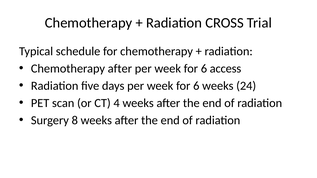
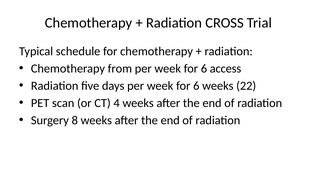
Chemotherapy after: after -> from
24: 24 -> 22
